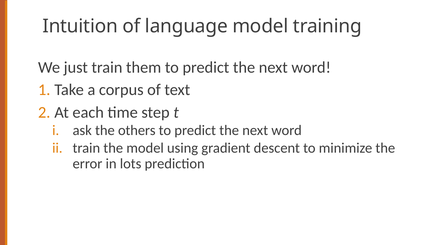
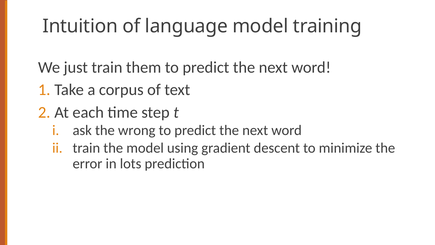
others: others -> wrong
